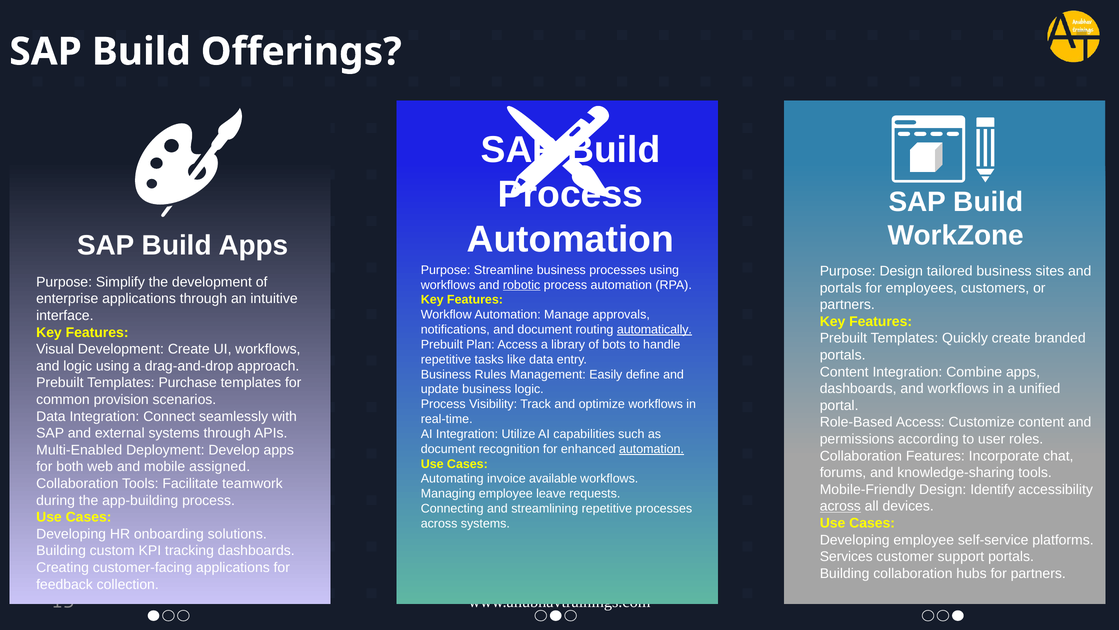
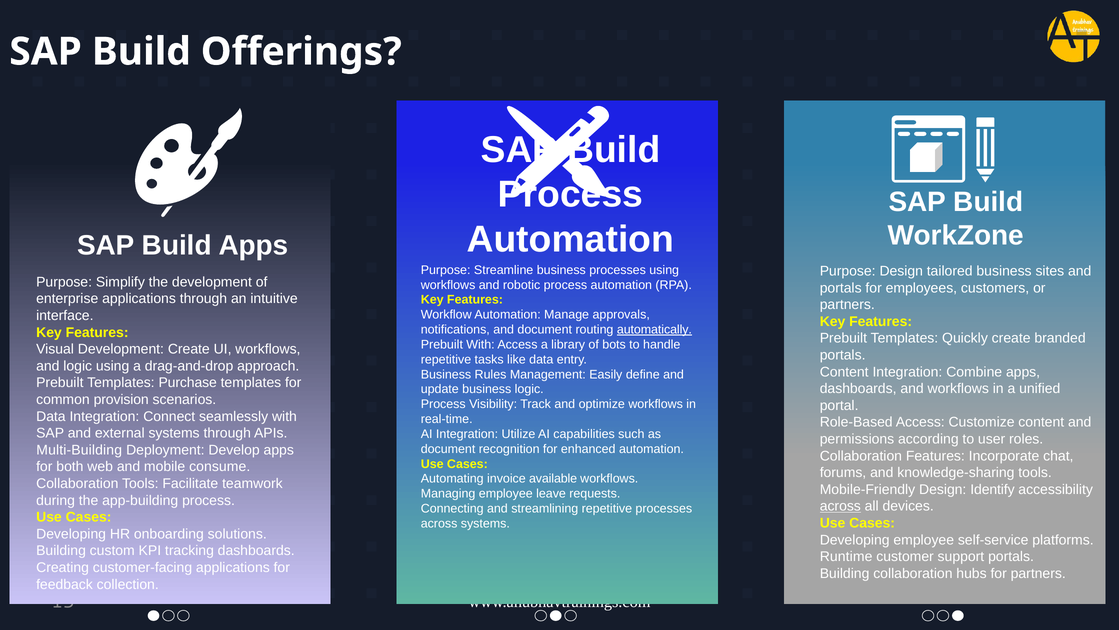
robotic underline: present -> none
Prebuilt Plan: Plan -> With
automation at (651, 449) underline: present -> none
Multi-Enabled: Multi-Enabled -> Multi-Building
assigned: assigned -> consume
Services: Services -> Runtime
